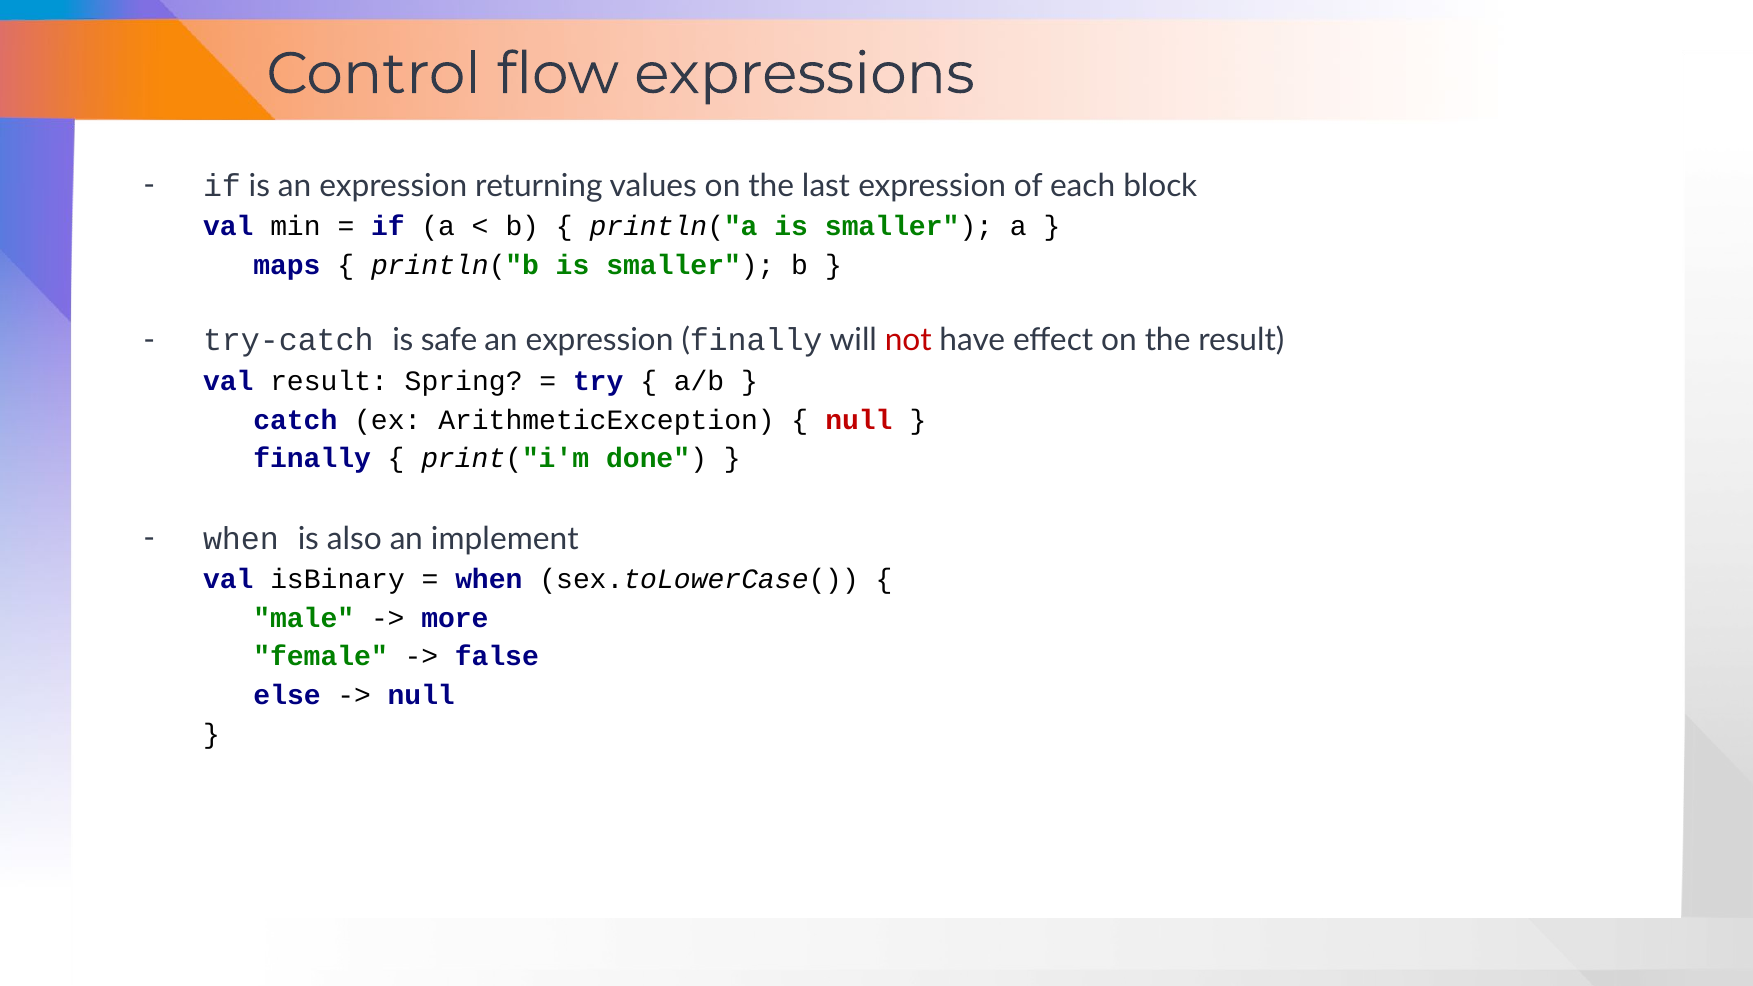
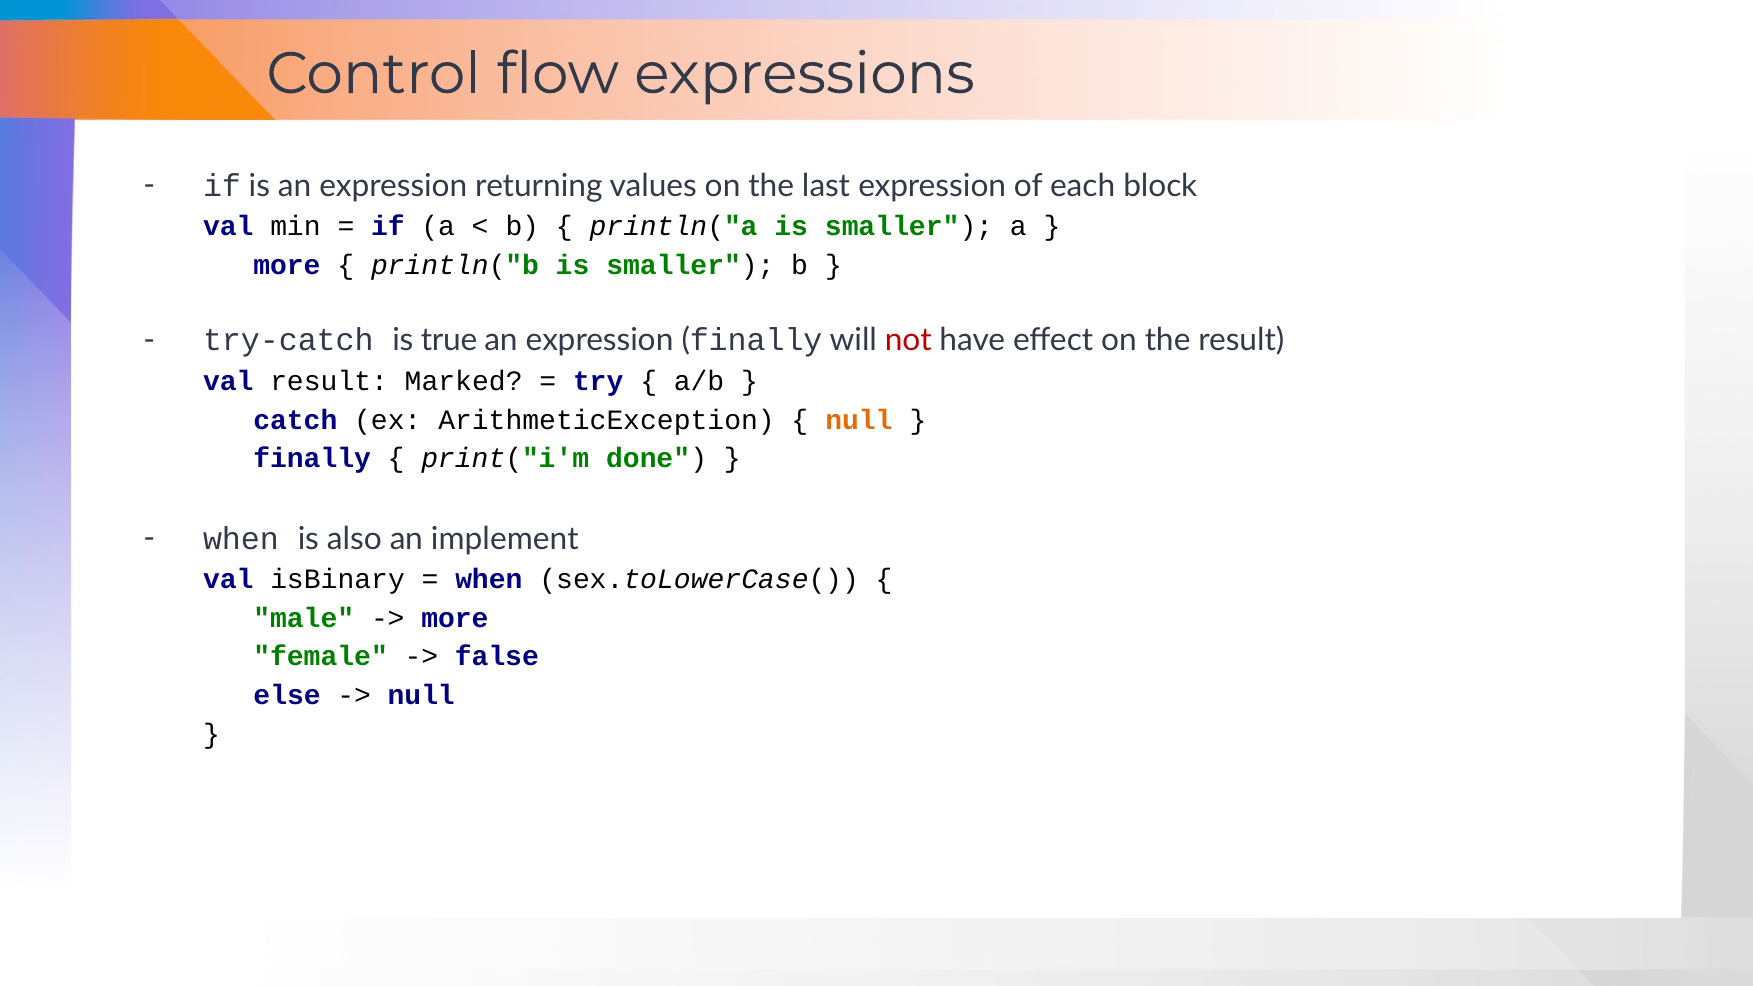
maps at (287, 265): maps -> more
safe: safe -> true
Spring: Spring -> Marked
null at (859, 420) colour: red -> orange
